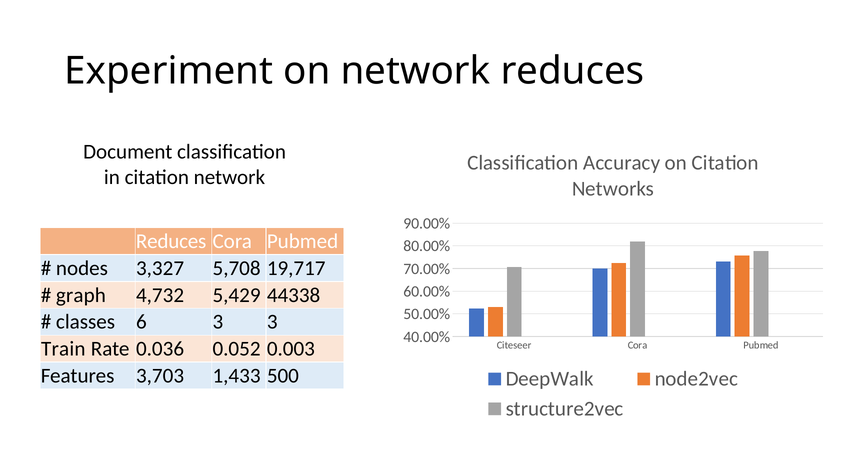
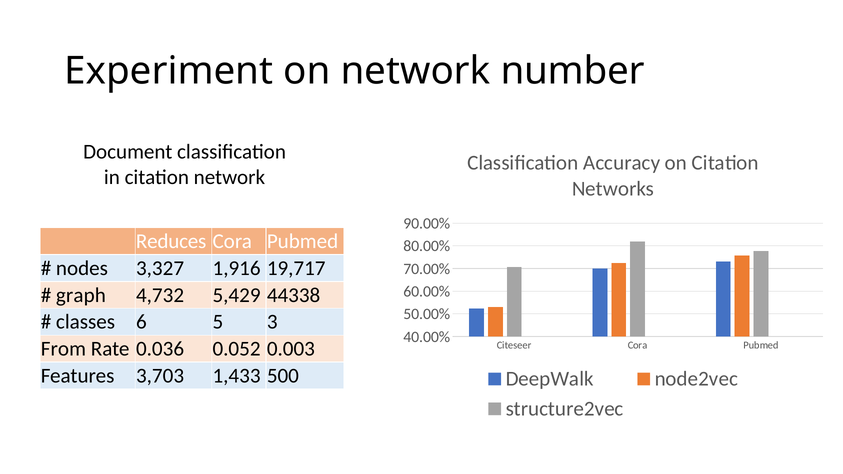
network reduces: reduces -> number
5,708: 5,708 -> 1,916
6 3: 3 -> 5
Train: Train -> From
